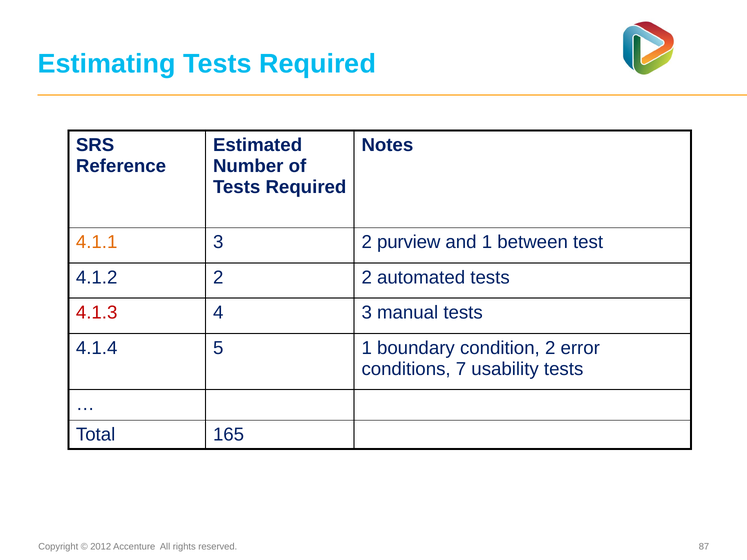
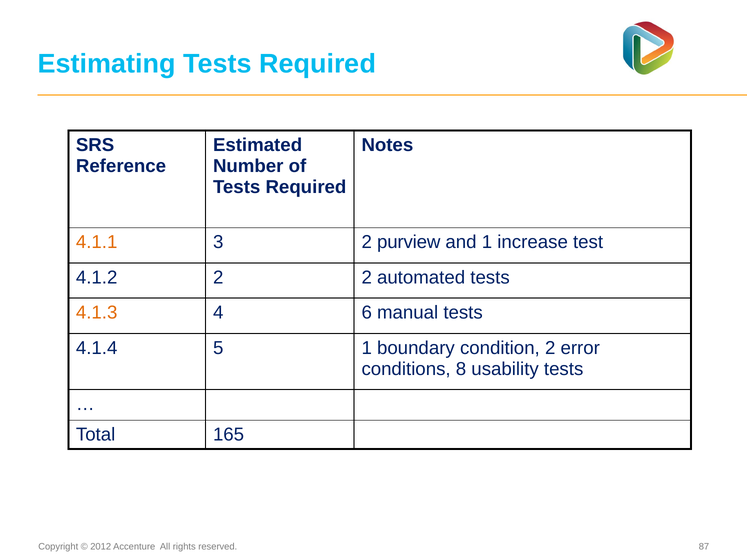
between: between -> increase
4.1.3 colour: red -> orange
4 3: 3 -> 6
7: 7 -> 8
